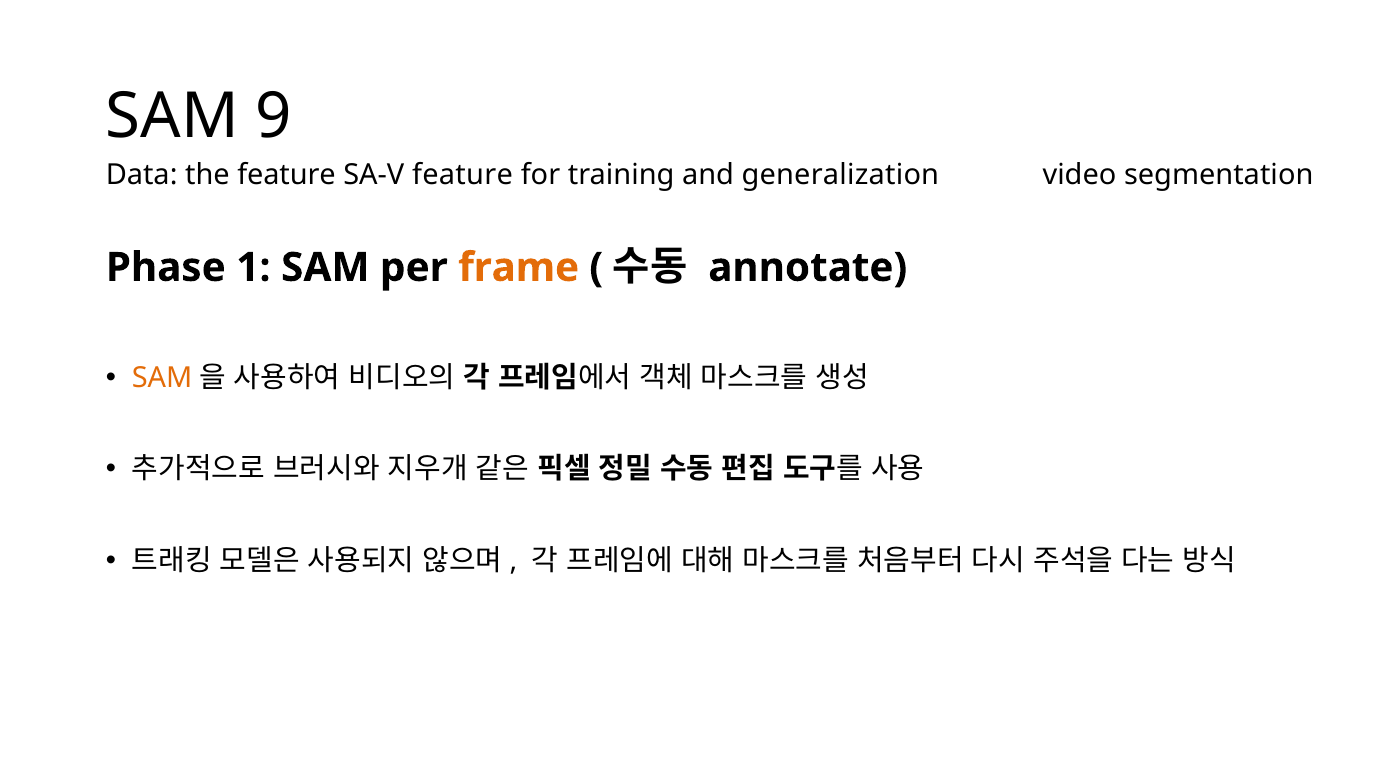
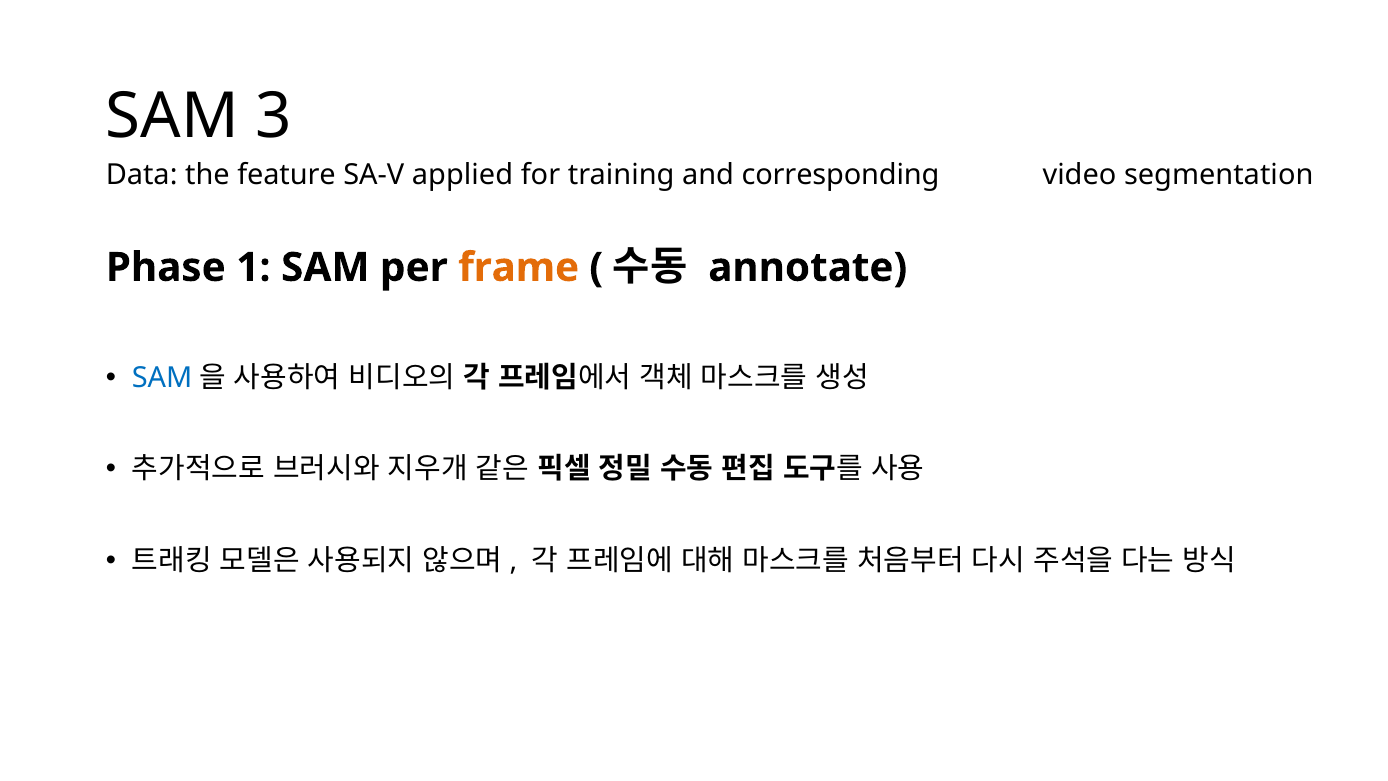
9: 9 -> 3
SA-V feature: feature -> applied
generalization: generalization -> corresponding
SAM at (162, 378) colour: orange -> blue
